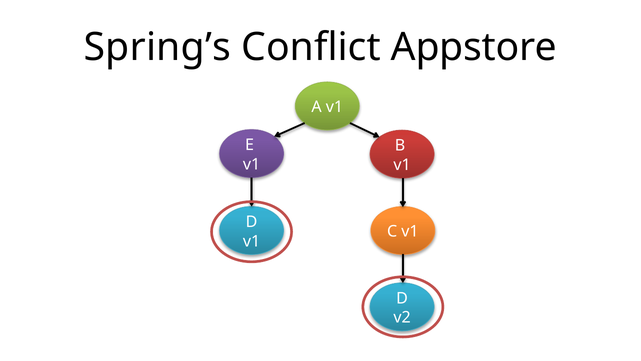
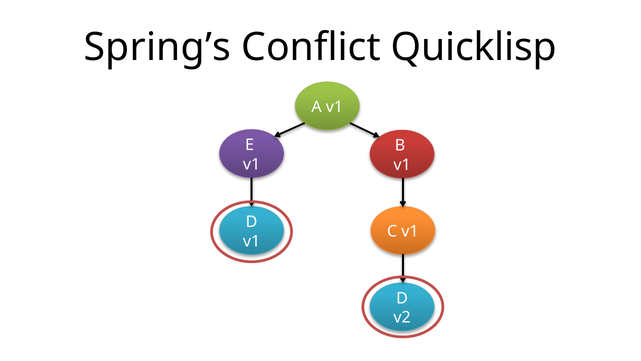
Appstore: Appstore -> Quicklisp
